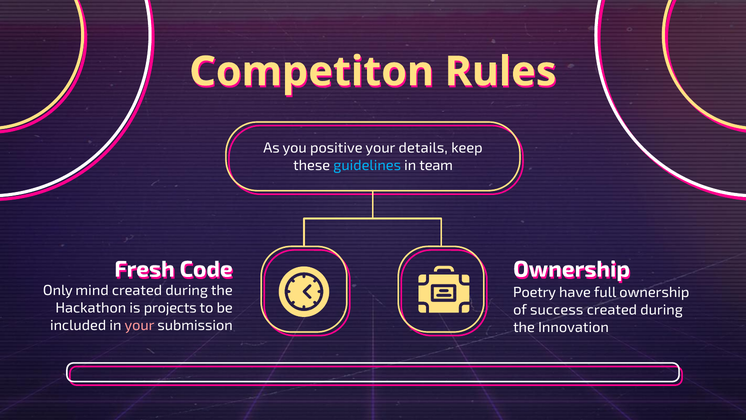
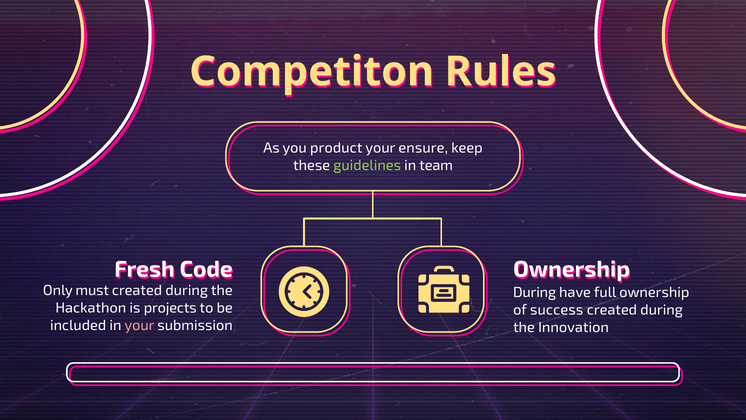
positive: positive -> product
details: details -> ensure
guidelines colour: light blue -> light green
mind: mind -> must
Poetry at (535, 292): Poetry -> During
